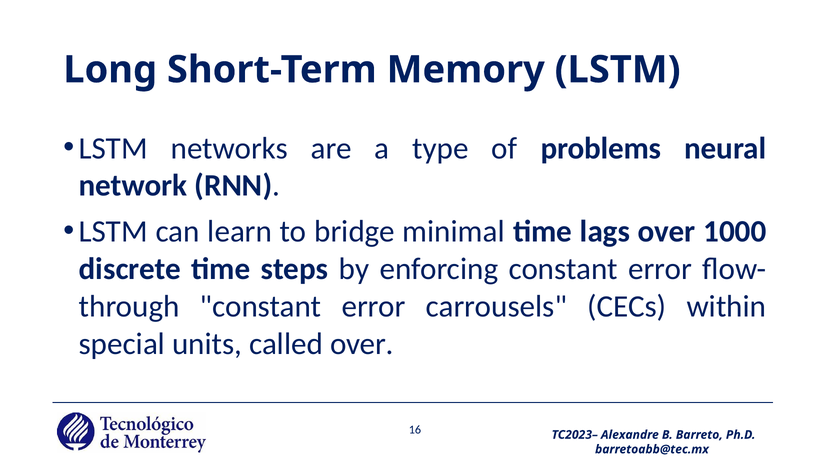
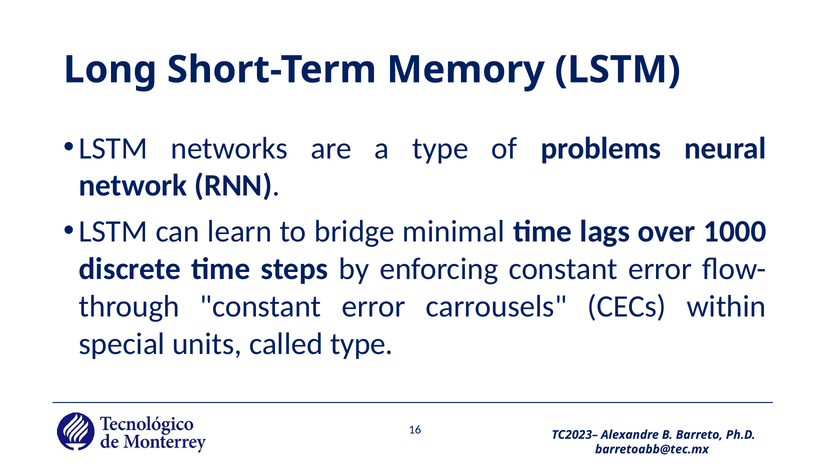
called over: over -> type
